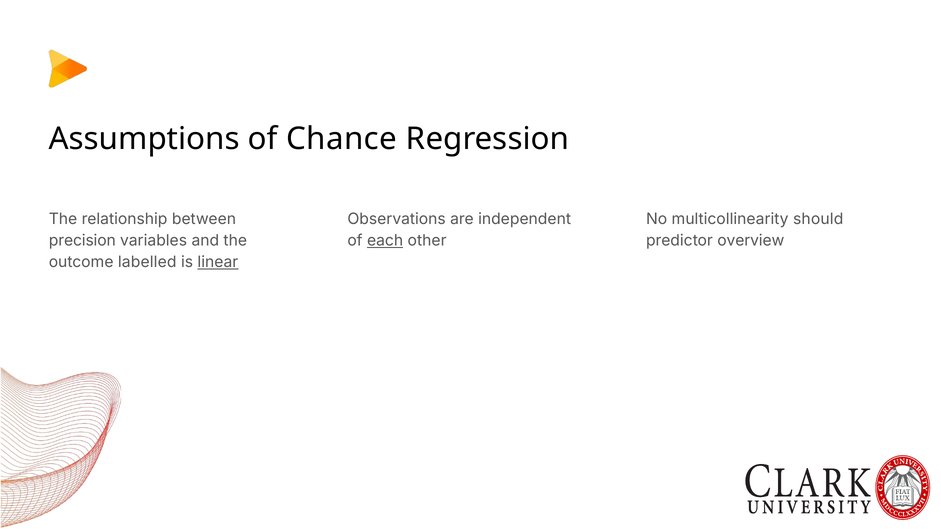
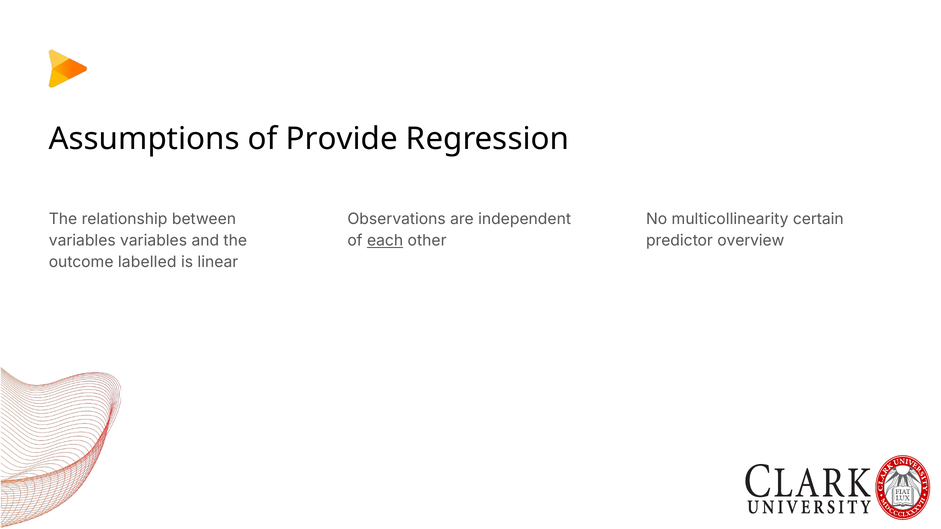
Chance: Chance -> Provide
should: should -> certain
precision at (82, 241): precision -> variables
linear underline: present -> none
